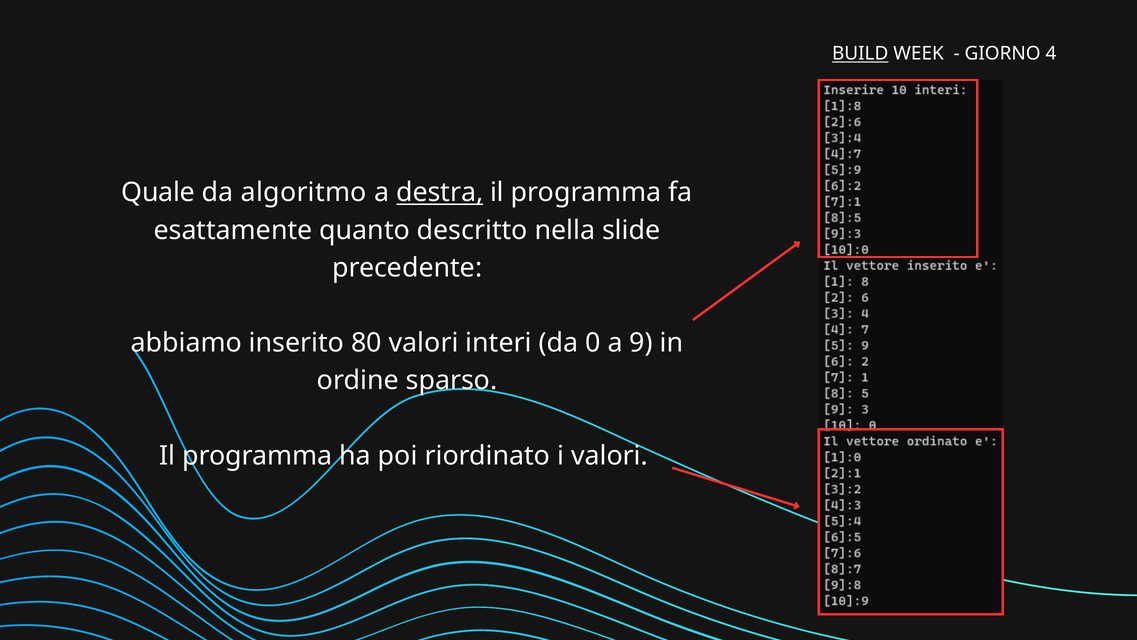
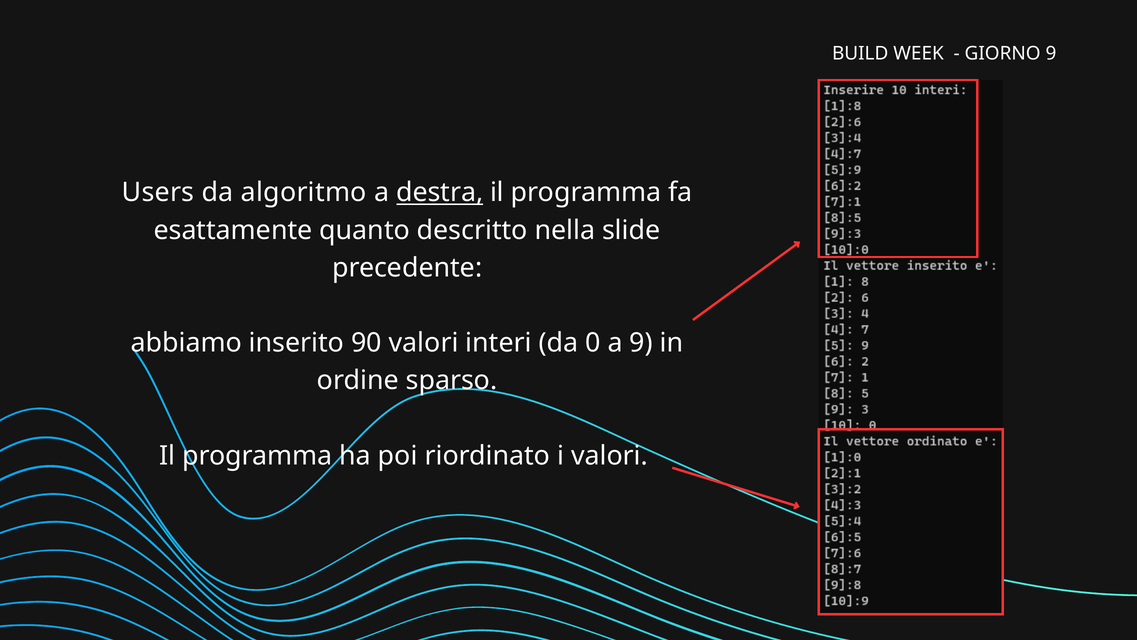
BUILD underline: present -> none
GIORNO 4: 4 -> 9
Quale: Quale -> Users
80: 80 -> 90
